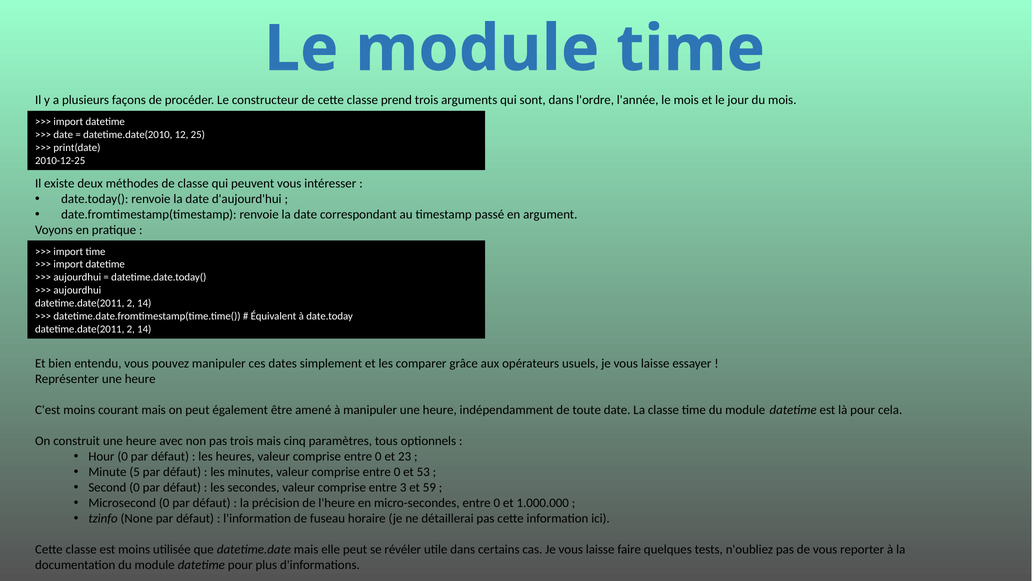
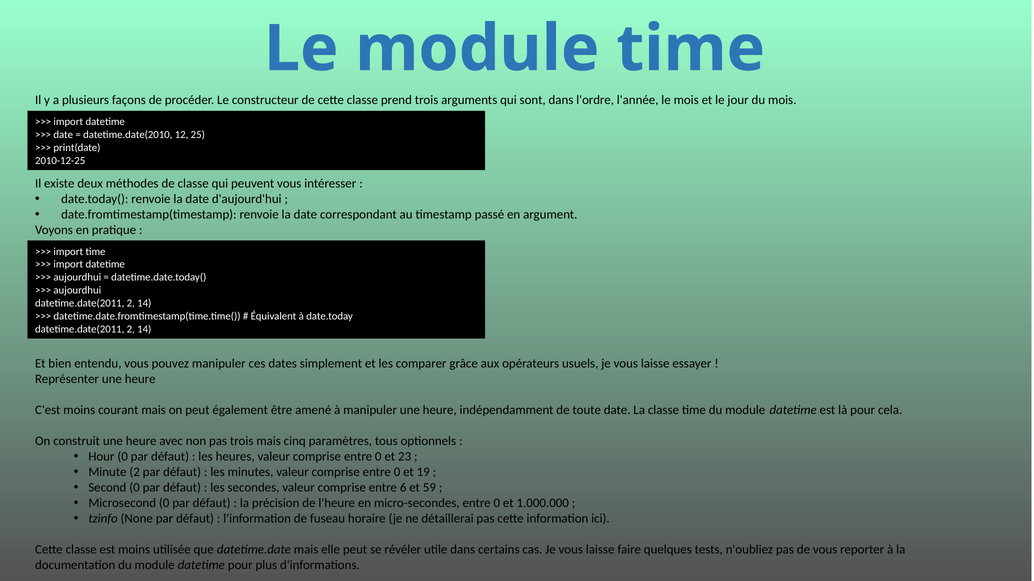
Minute 5: 5 -> 2
53: 53 -> 19
3: 3 -> 6
